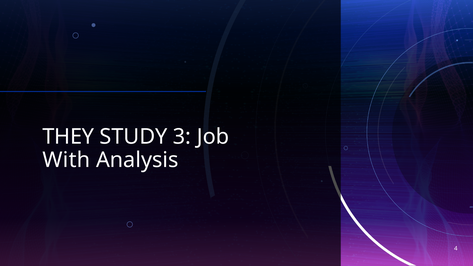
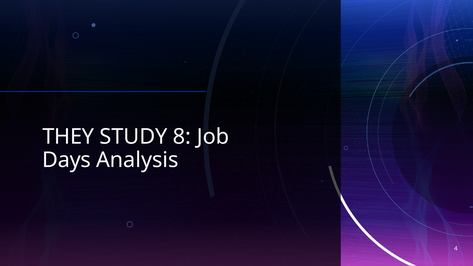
3: 3 -> 8
With: With -> Days
